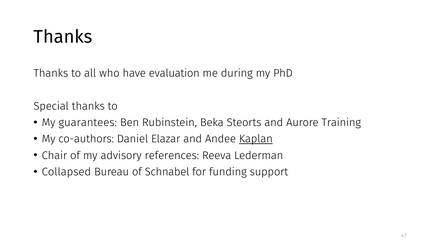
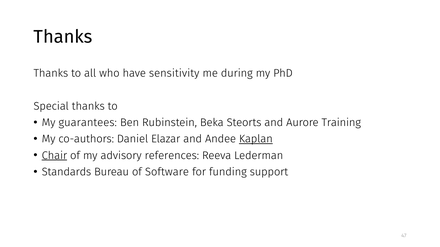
evaluation: evaluation -> sensitivity
Chair underline: none -> present
Collapsed: Collapsed -> Standards
Schnabel: Schnabel -> Software
